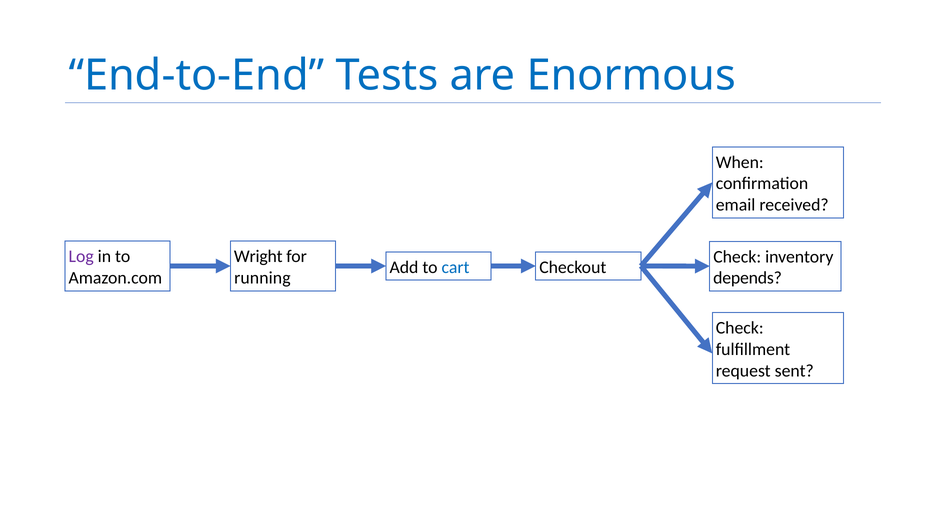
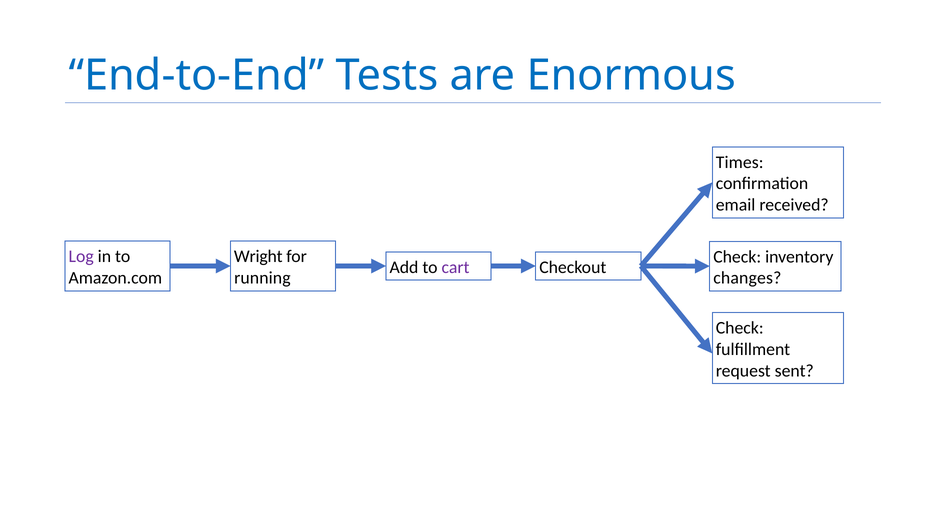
When: When -> Times
cart colour: blue -> purple
depends: depends -> changes
